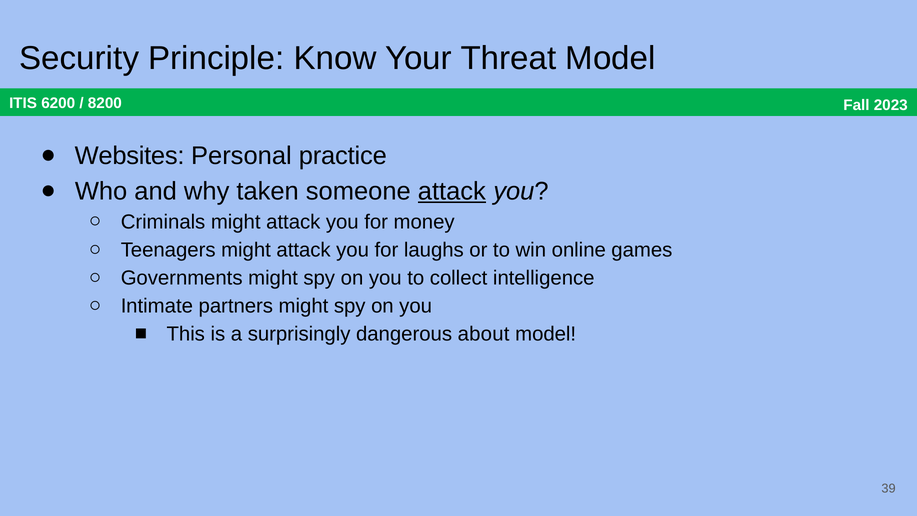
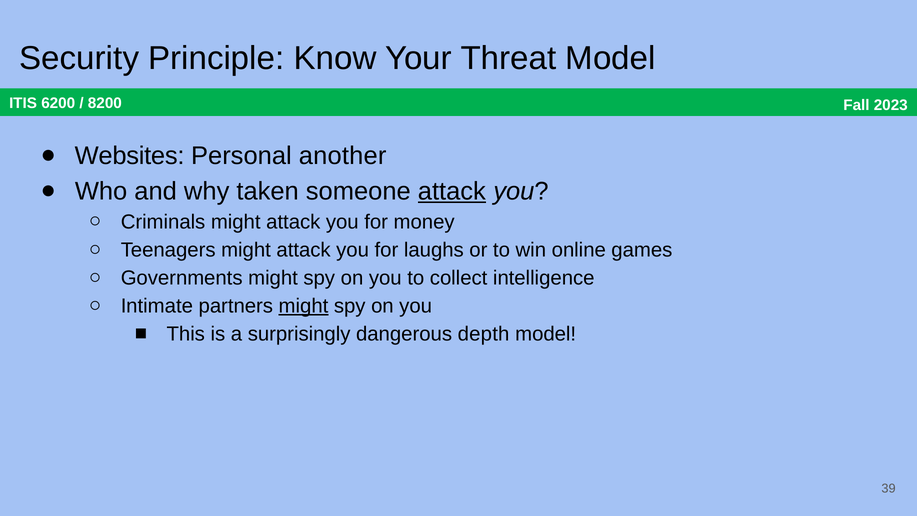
practice: practice -> another
might at (303, 306) underline: none -> present
about: about -> depth
